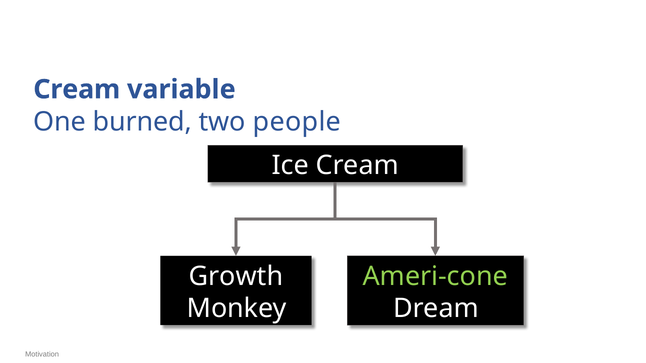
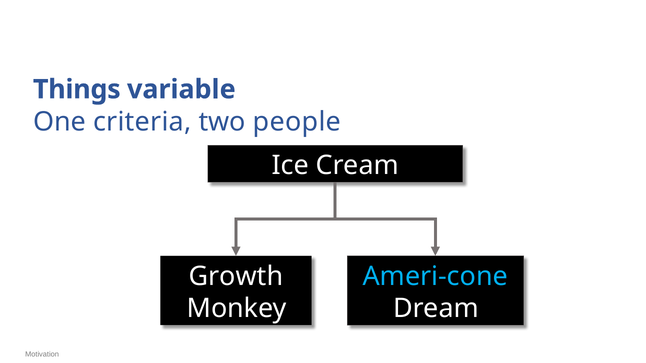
Cream at (77, 90): Cream -> Things
burned: burned -> criteria
Ameri-cone colour: light green -> light blue
